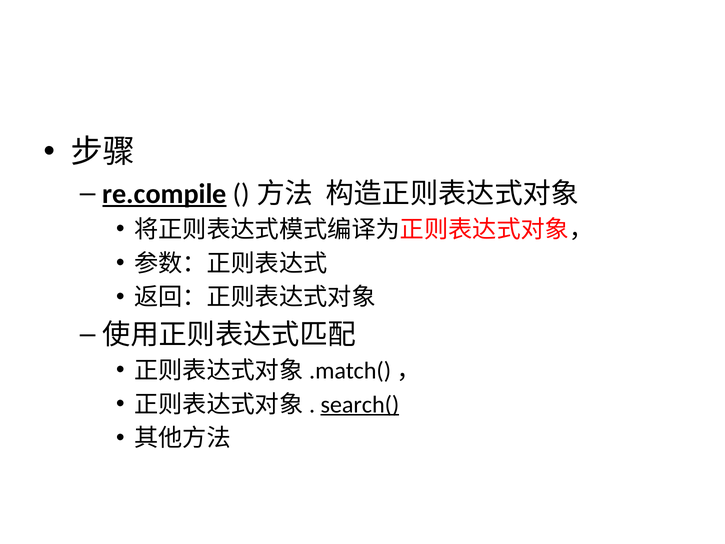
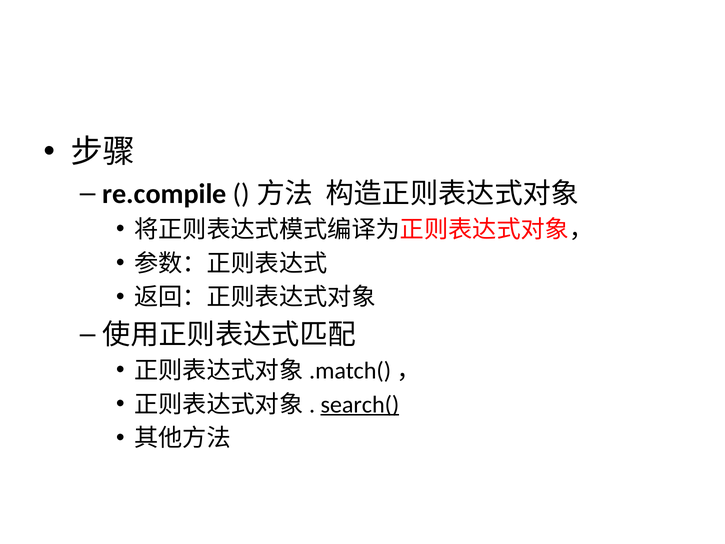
re.compile underline: present -> none
